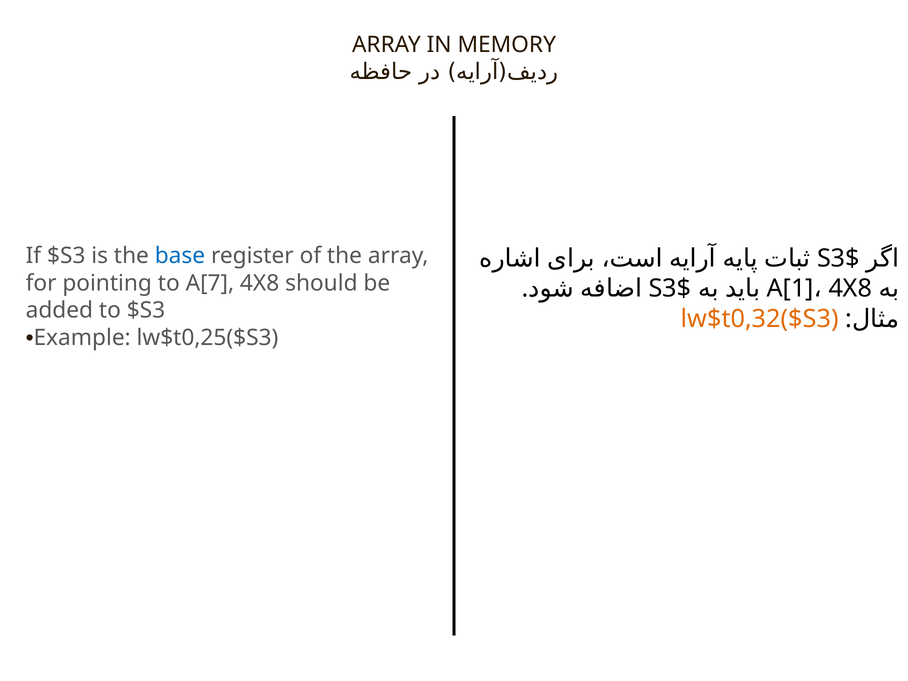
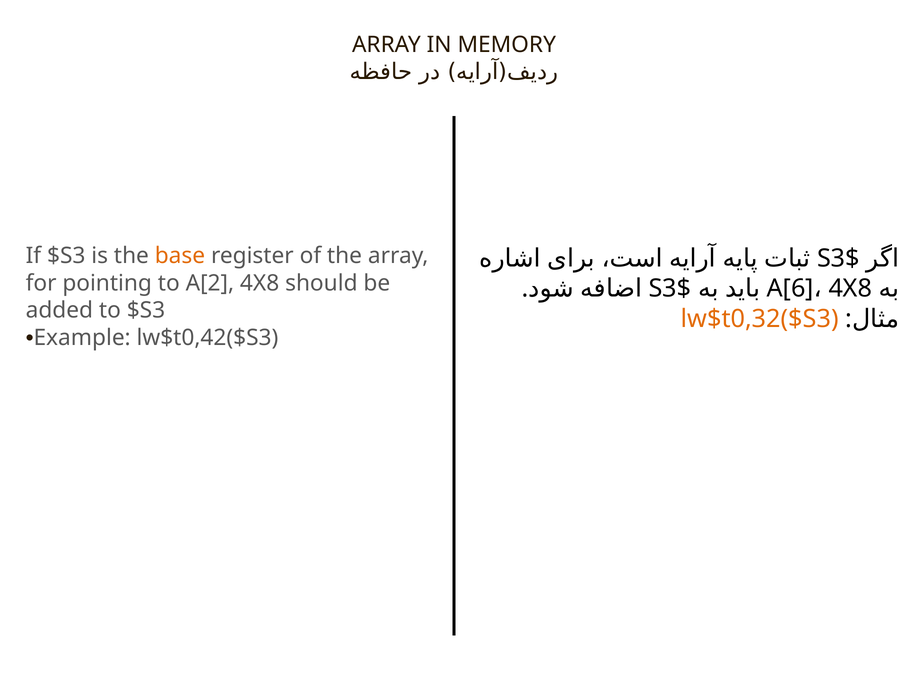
base colour: blue -> orange
A[7: A[7 -> A[2
A[1: A[1 -> A[6
lw$t0,25($S3: lw$t0,25($S3 -> lw$t0,42($S3
